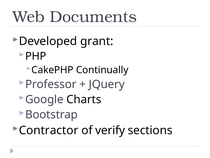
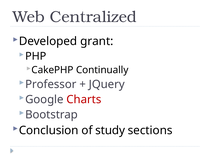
Documents: Documents -> Centralized
Charts colour: black -> red
Contractor: Contractor -> Conclusion
verify: verify -> study
